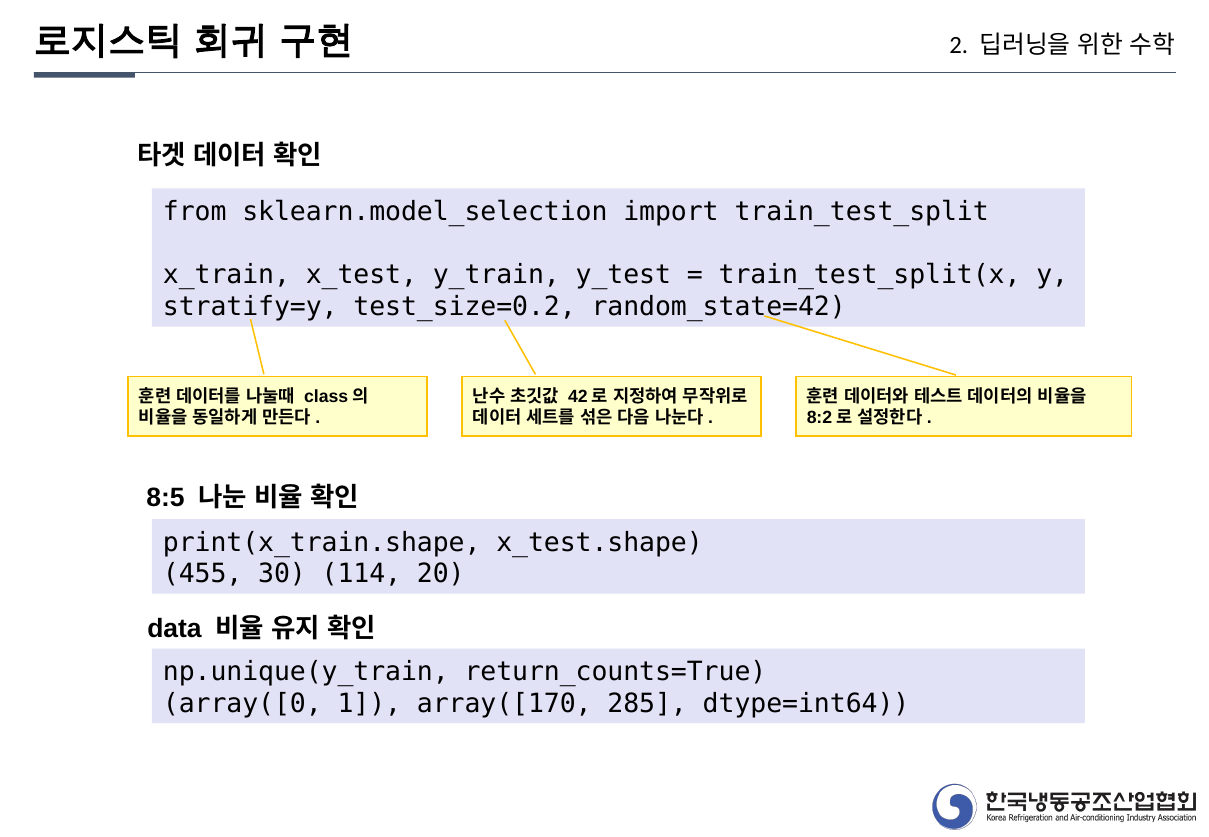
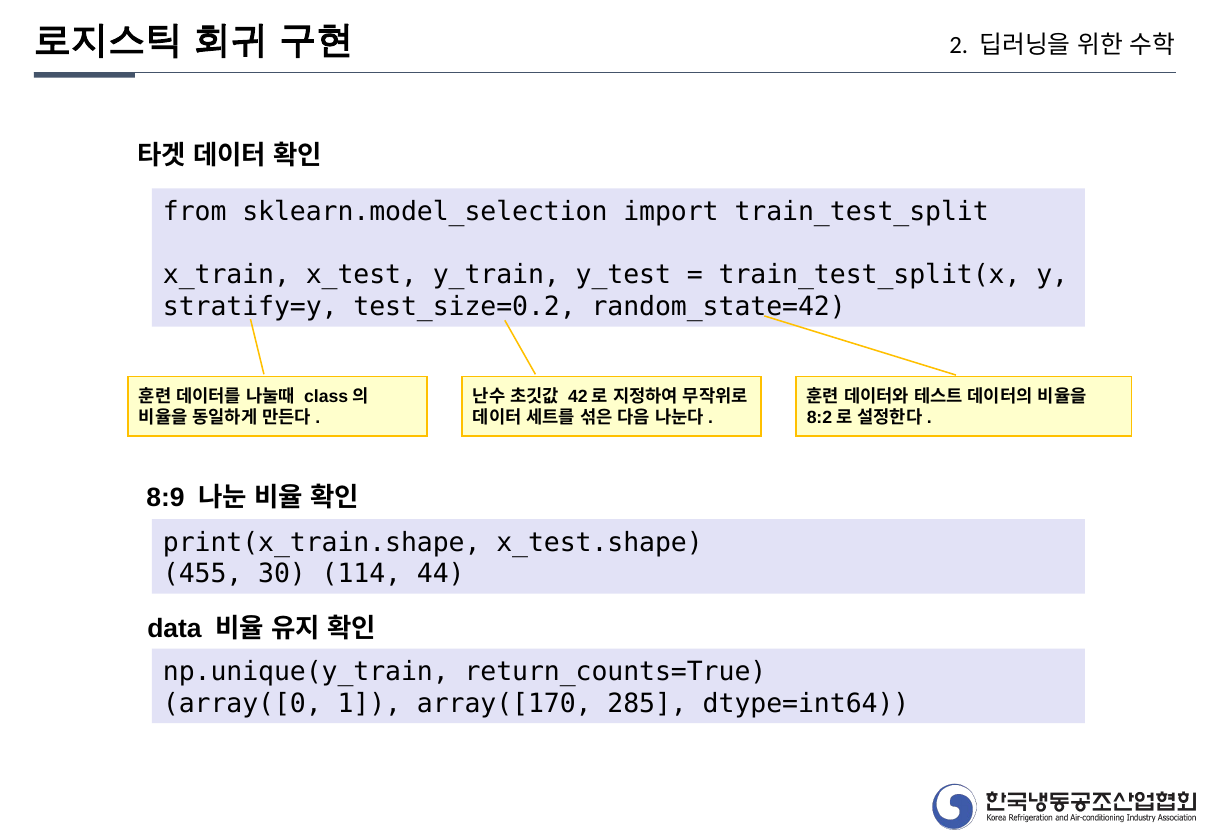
8:5: 8:5 -> 8:9
20: 20 -> 44
